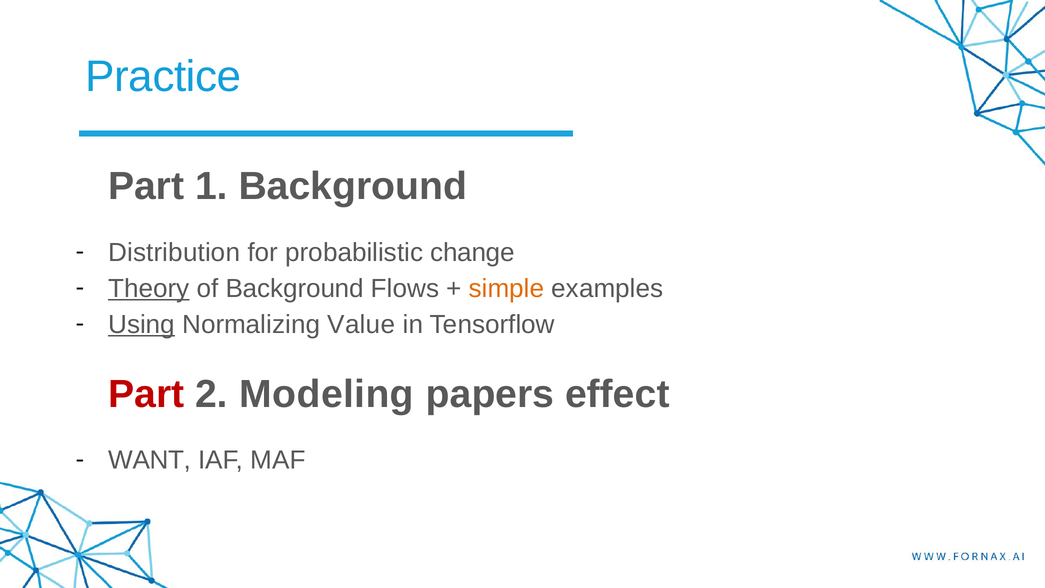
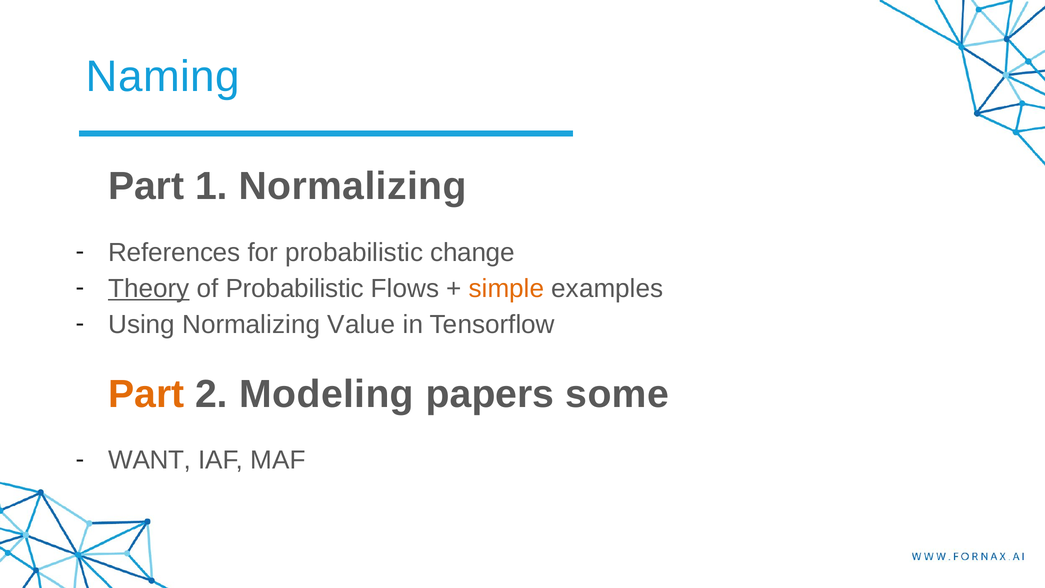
Practice: Practice -> Naming
1 Background: Background -> Normalizing
Distribution: Distribution -> References
of Background: Background -> Probabilistic
Using underline: present -> none
Part at (146, 394) colour: red -> orange
effect: effect -> some
